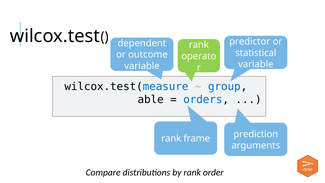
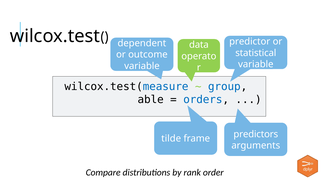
rank at (199, 45): rank -> data
prediction: prediction -> predictors
rank at (171, 138): rank -> tilde
